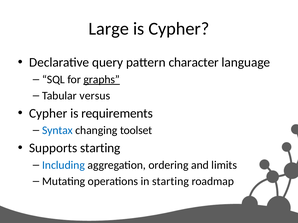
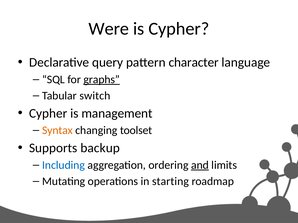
Large: Large -> Were
versus: versus -> switch
requirements: requirements -> management
Syntax colour: blue -> orange
Supports starting: starting -> backup
and underline: none -> present
